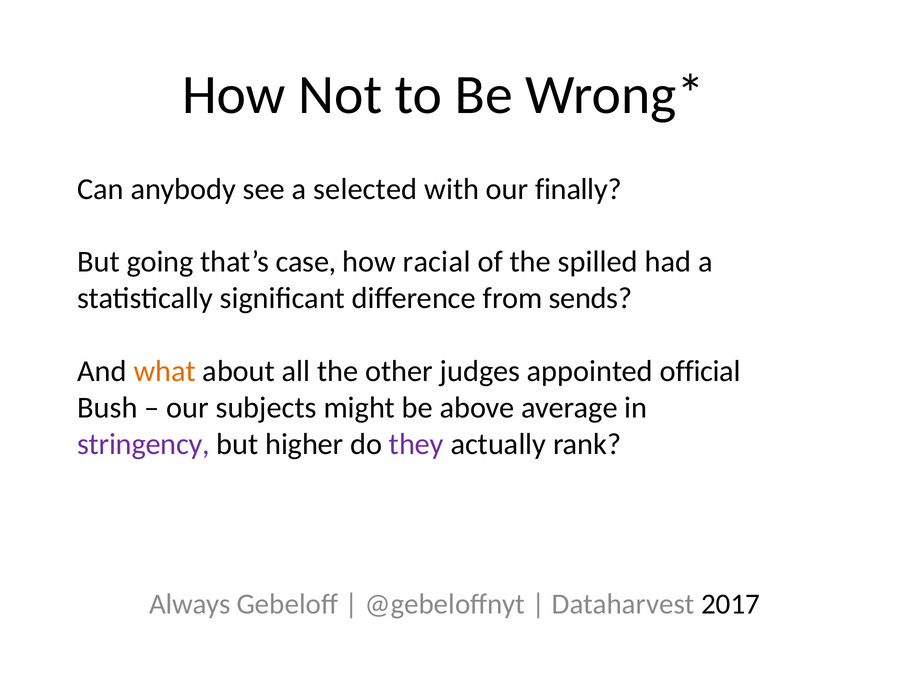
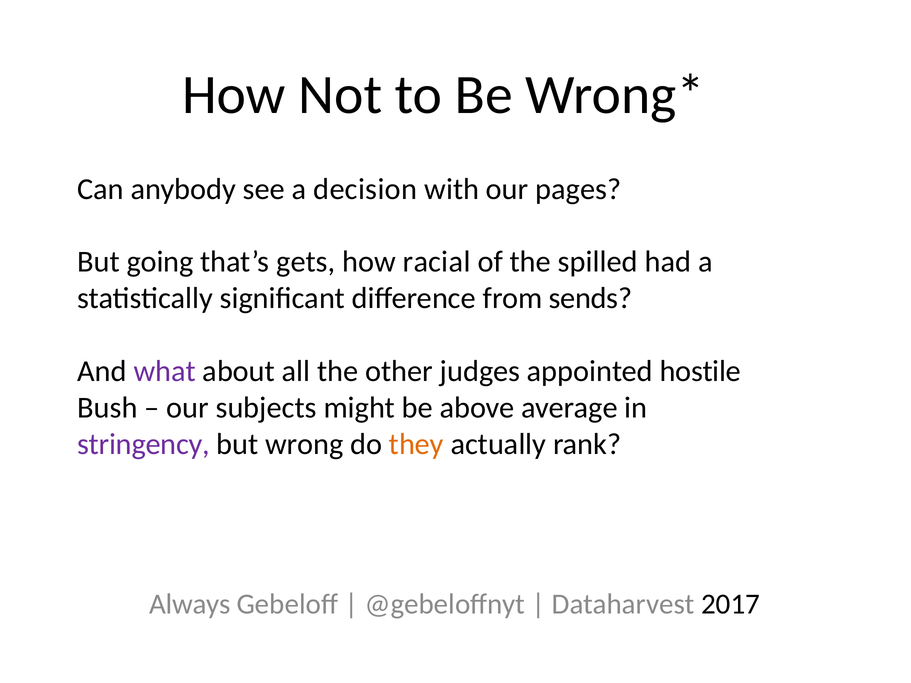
selected: selected -> decision
finally: finally -> pages
case: case -> gets
what colour: orange -> purple
official: official -> hostile
higher: higher -> wrong
they colour: purple -> orange
